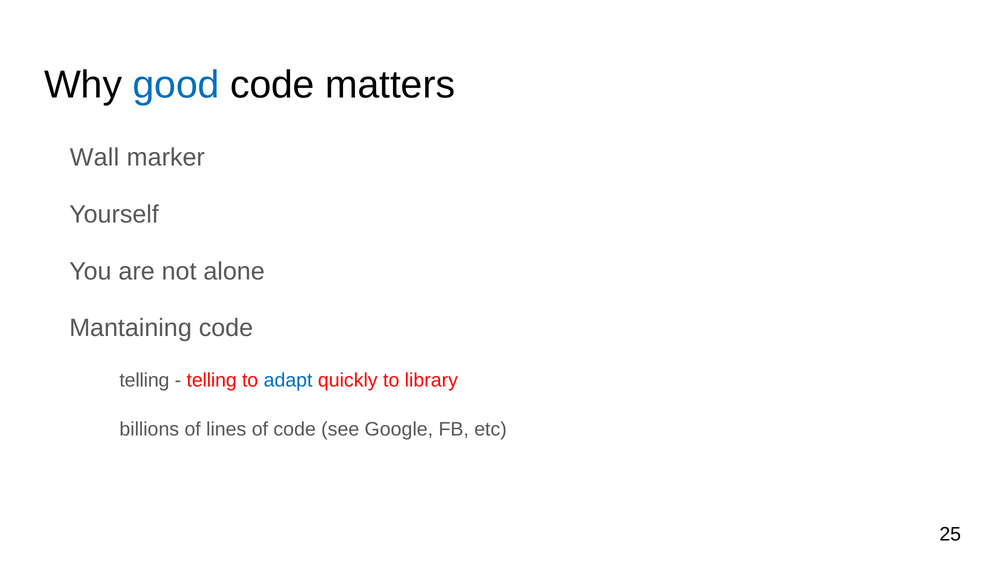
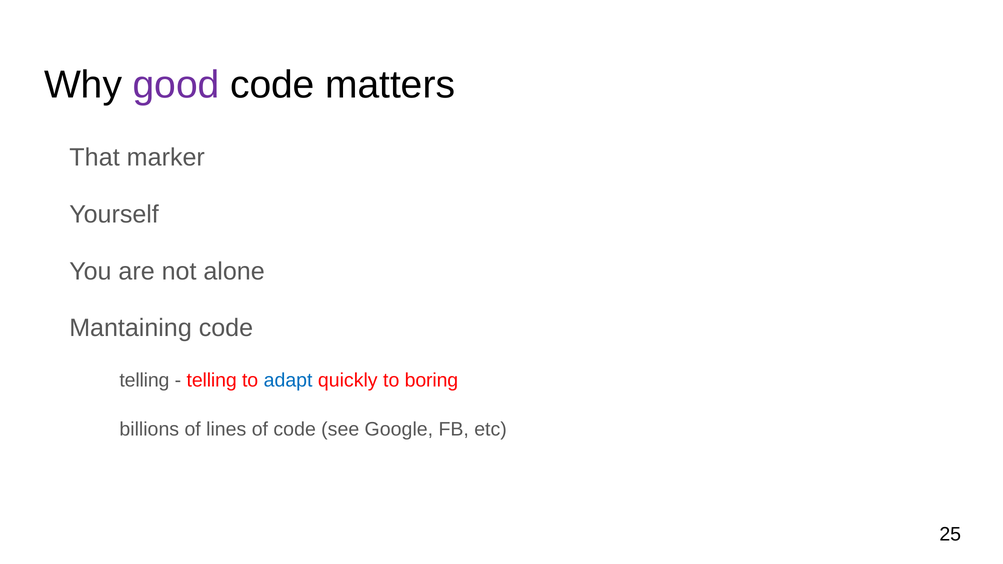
good colour: blue -> purple
Wall: Wall -> That
library: library -> boring
